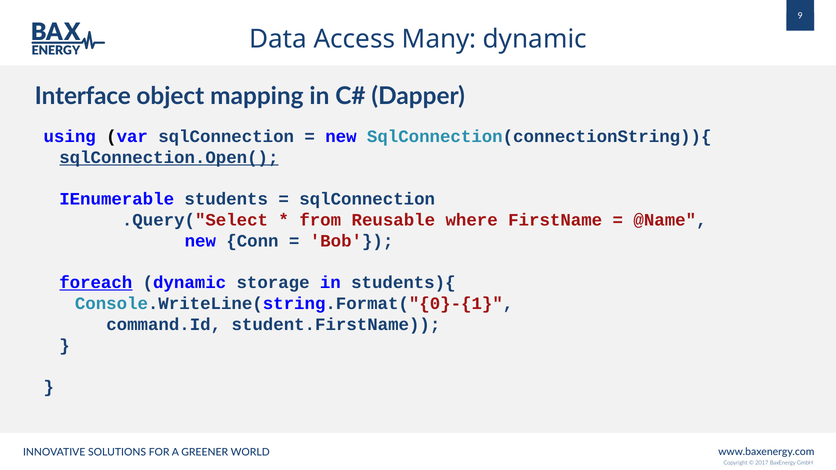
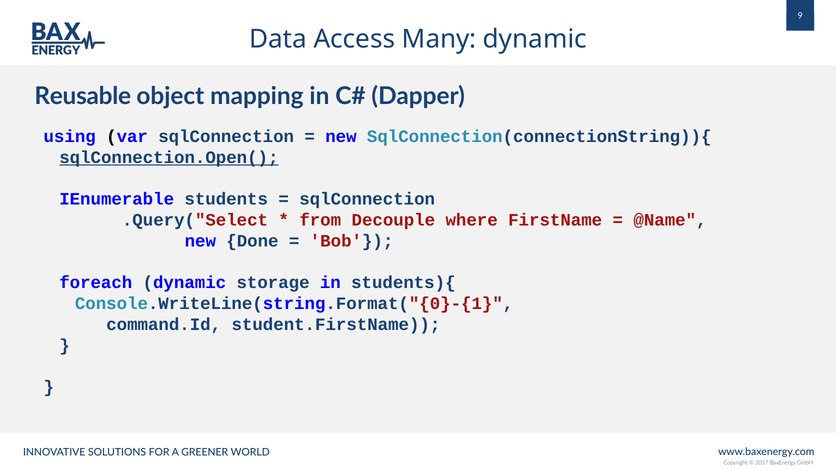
Interface: Interface -> Reusable
Reusable: Reusable -> Decouple
Conn: Conn -> Done
foreach underline: present -> none
